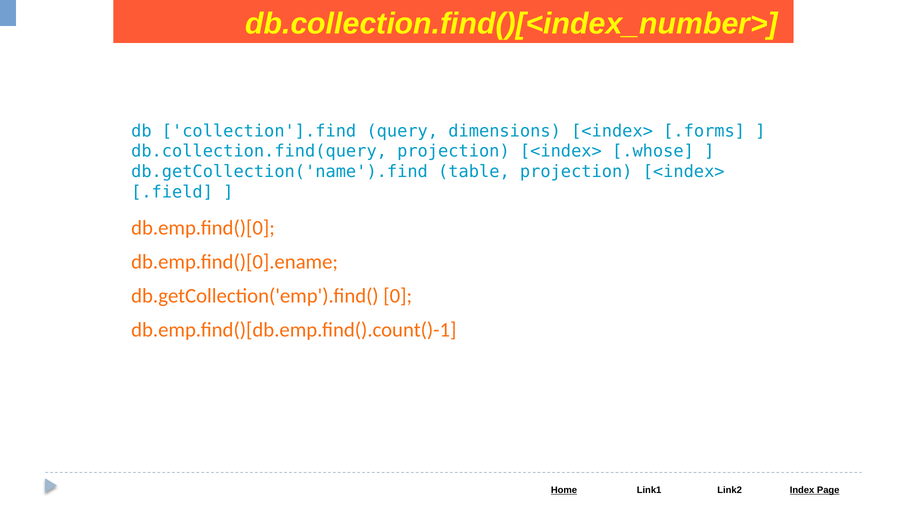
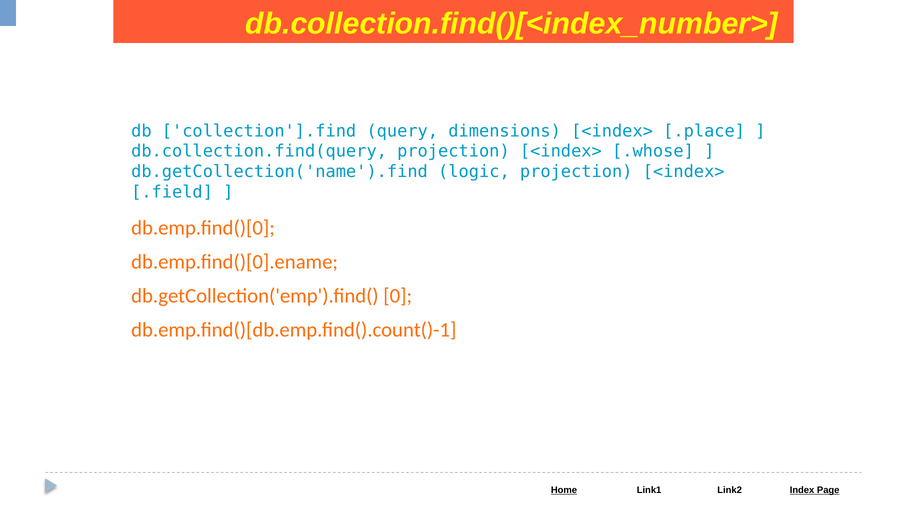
.forms: .forms -> .place
table: table -> logic
